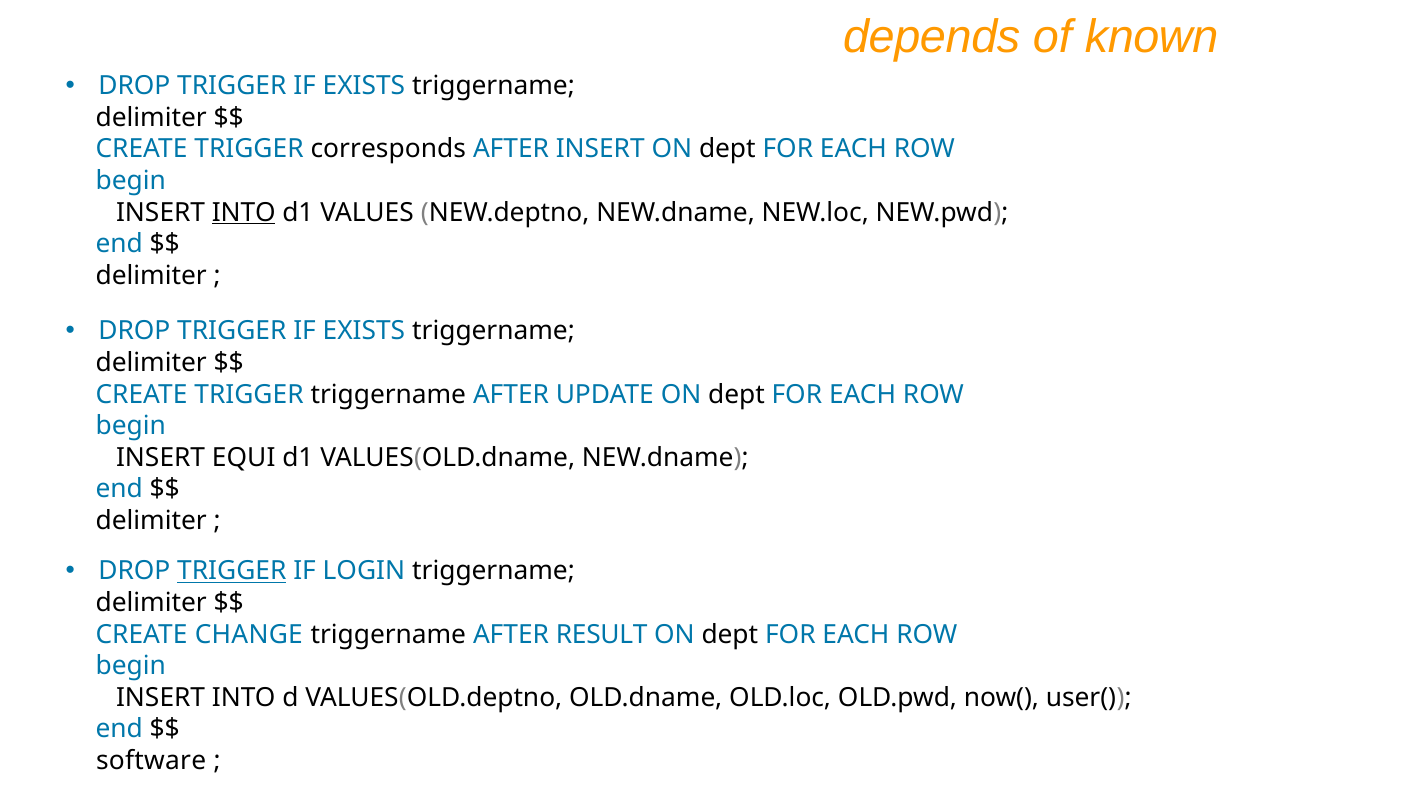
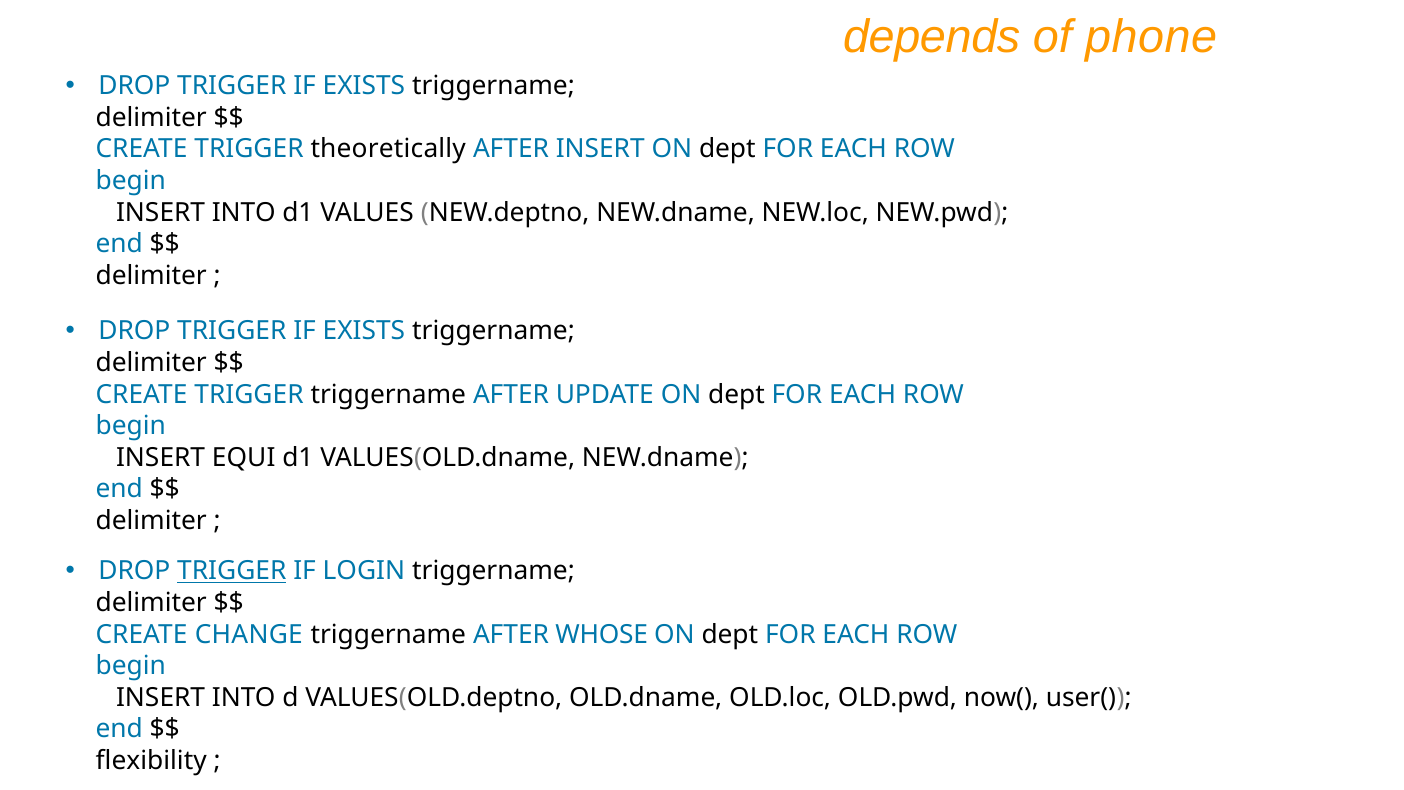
known: known -> phone
corresponds: corresponds -> theoretically
INTO at (244, 212) underline: present -> none
RESULT: RESULT -> WHOSE
software: software -> flexibility
